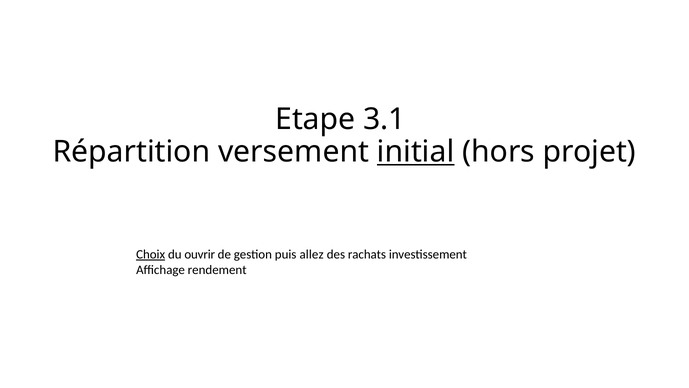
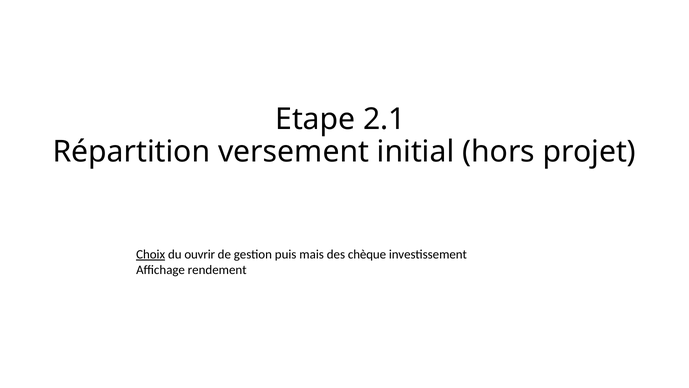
3.1: 3.1 -> 2.1
initial underline: present -> none
allez: allez -> mais
rachats: rachats -> chèque
